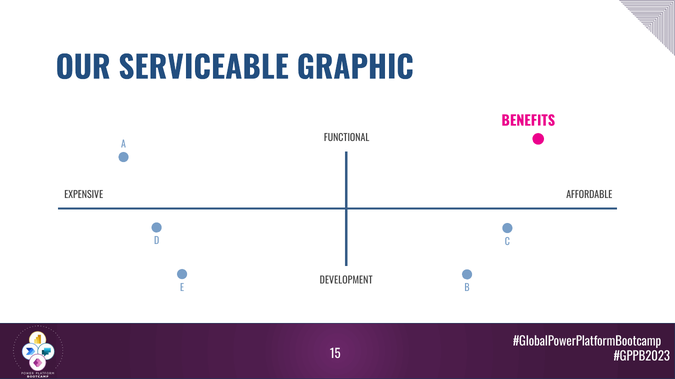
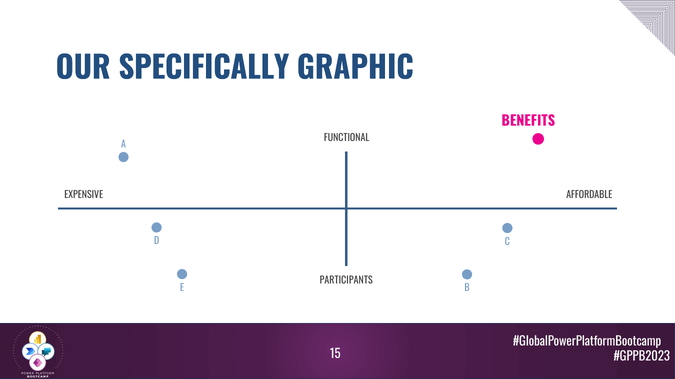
SERVICEABLE: SERVICEABLE -> SPECIFICALLY
DEVELOPMENT: DEVELOPMENT -> PARTICIPANTS
